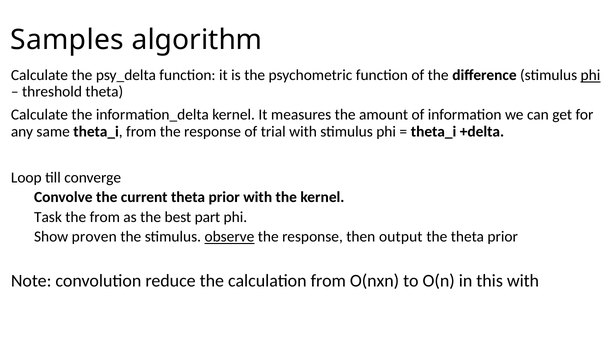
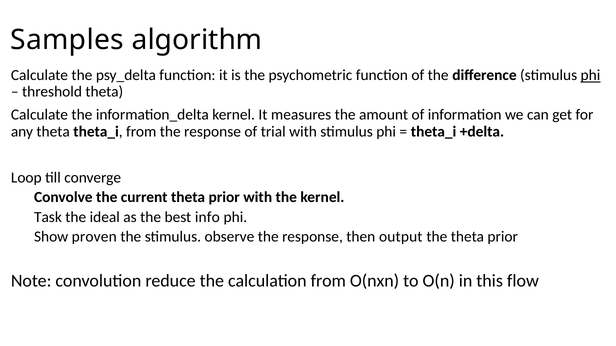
any same: same -> theta
the from: from -> ideal
part: part -> info
observe underline: present -> none
this with: with -> flow
